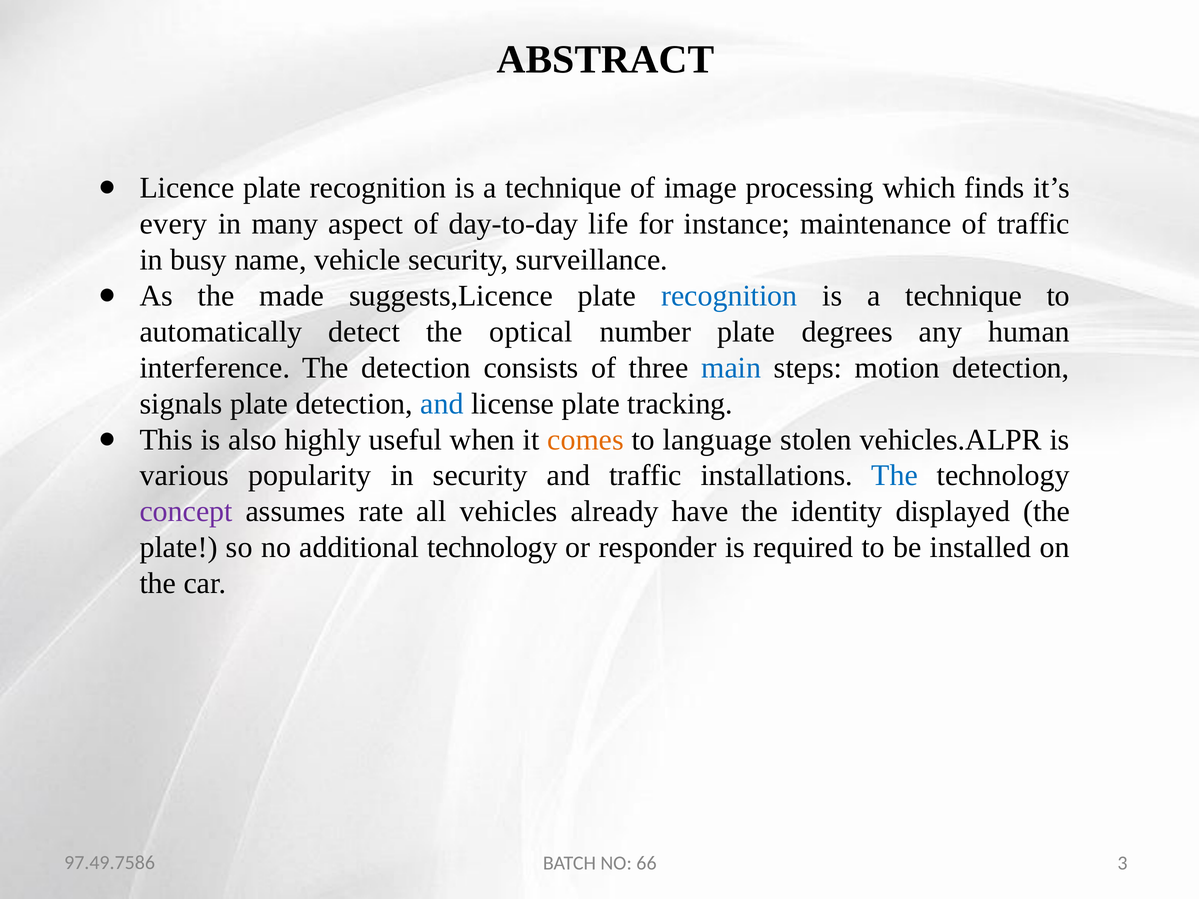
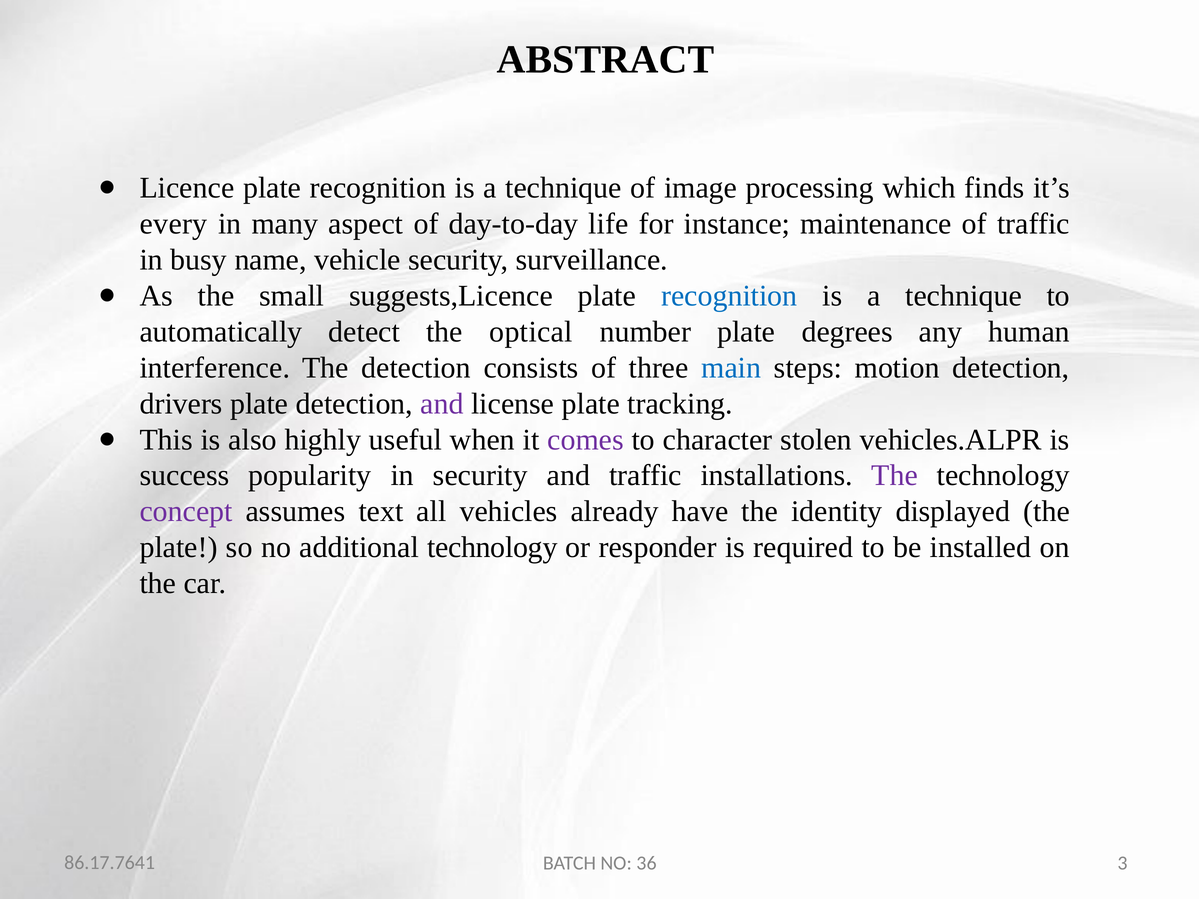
made: made -> small
signals: signals -> drivers
and at (442, 404) colour: blue -> purple
comes colour: orange -> purple
language: language -> character
various: various -> success
The at (895, 476) colour: blue -> purple
rate: rate -> text
97.49.7586: 97.49.7586 -> 86.17.7641
66: 66 -> 36
